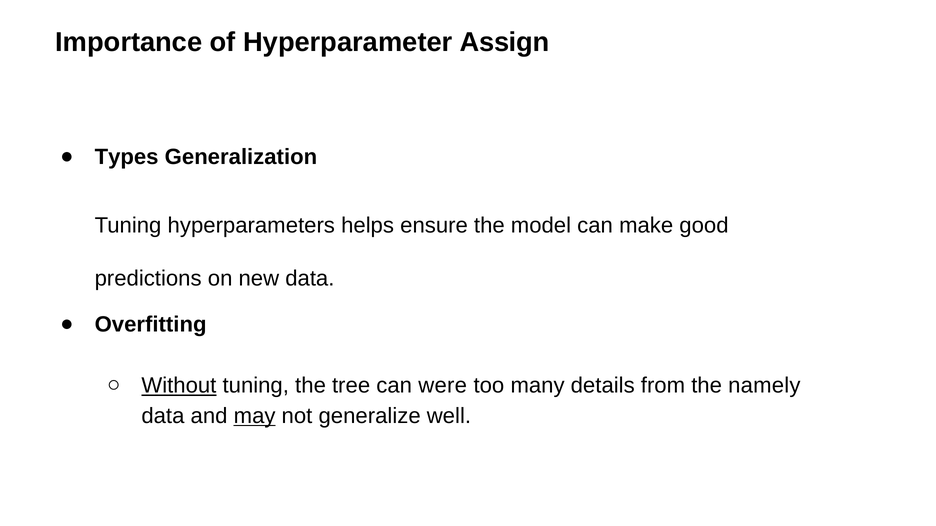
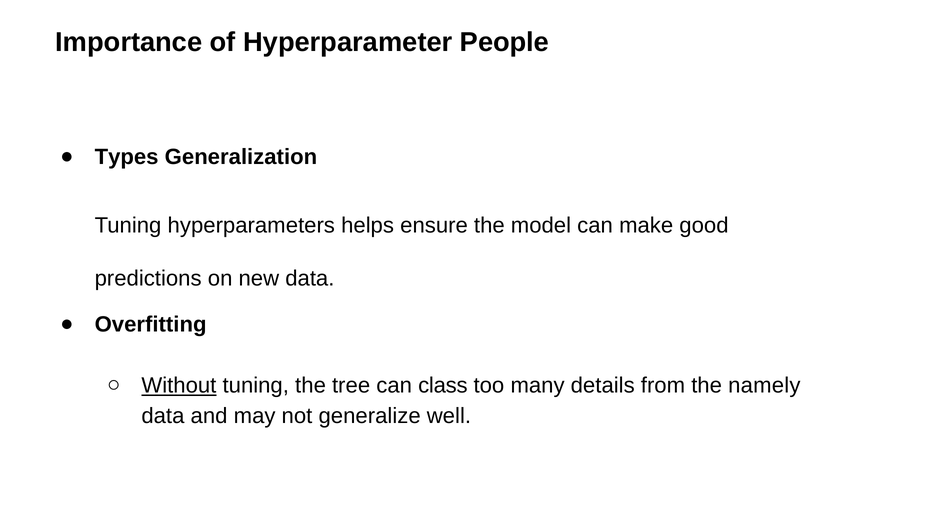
Assign: Assign -> People
were: were -> class
may underline: present -> none
